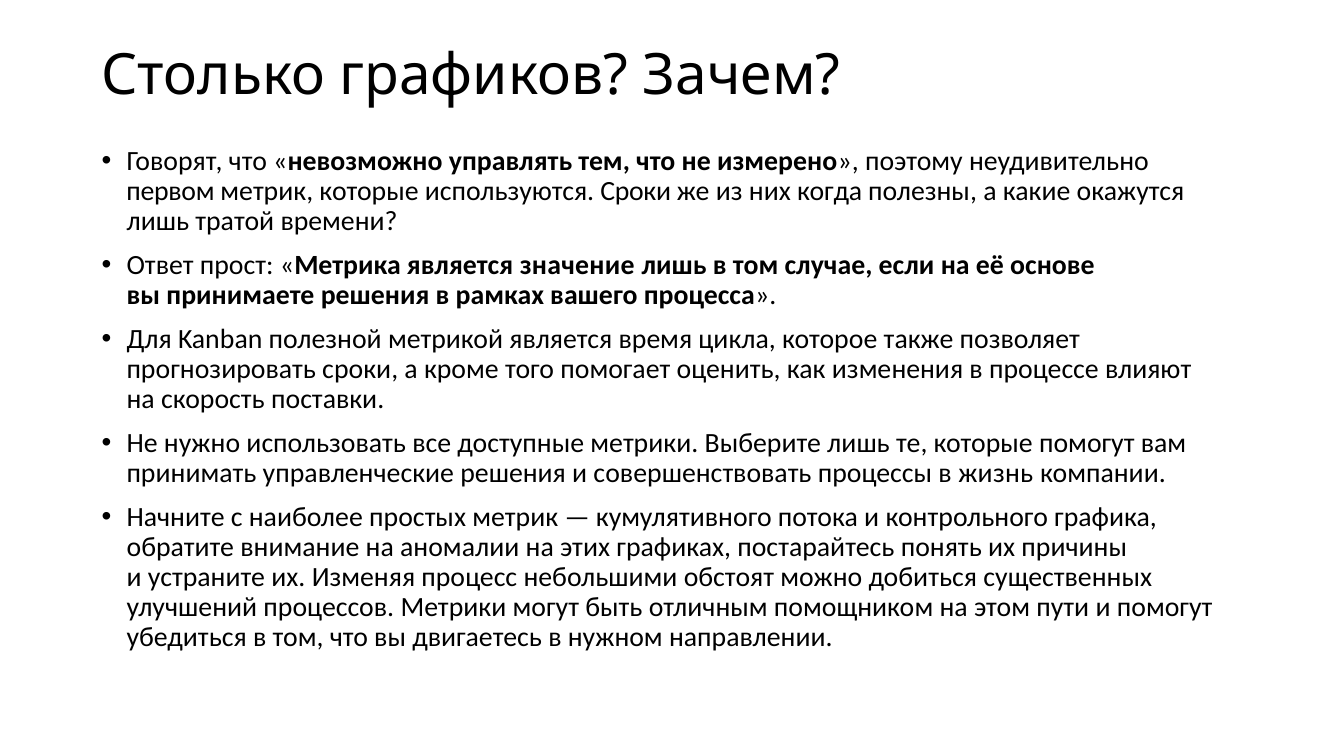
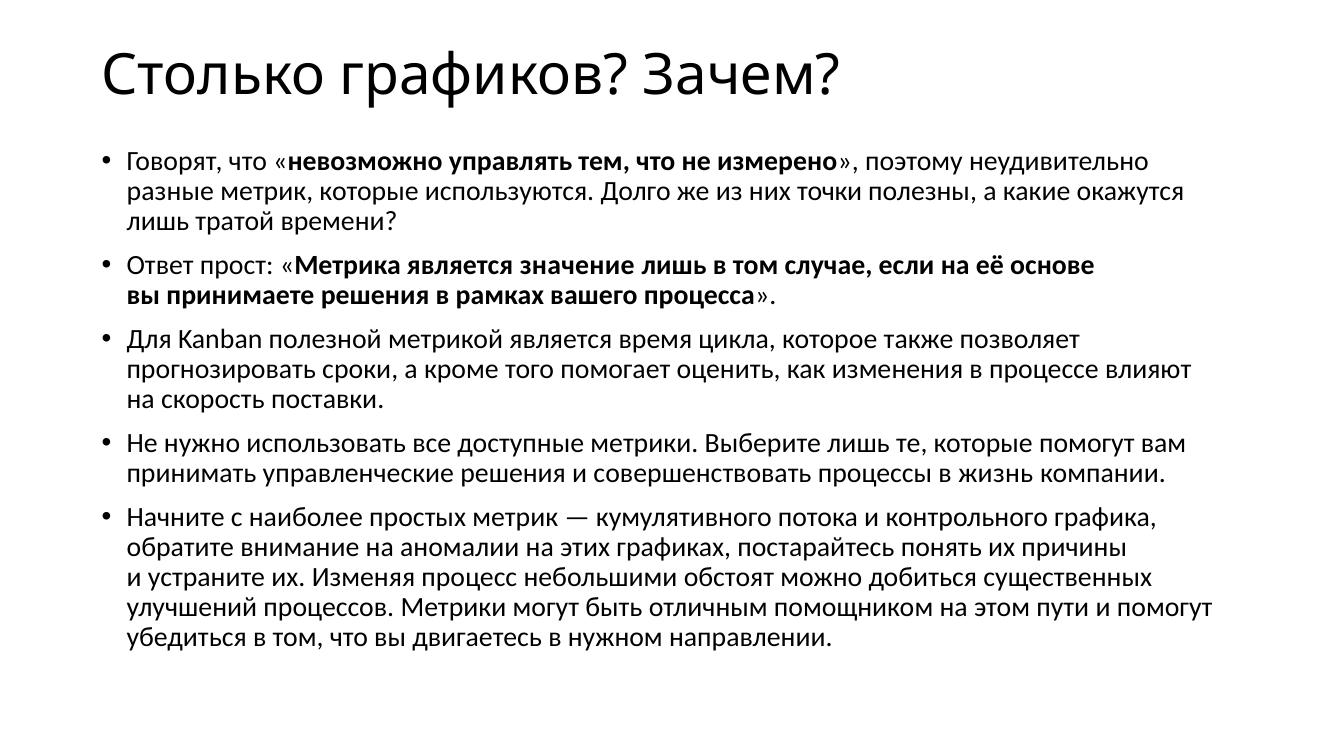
первом: первом -> разные
используются Сроки: Сроки -> Долго
когда: когда -> точки
